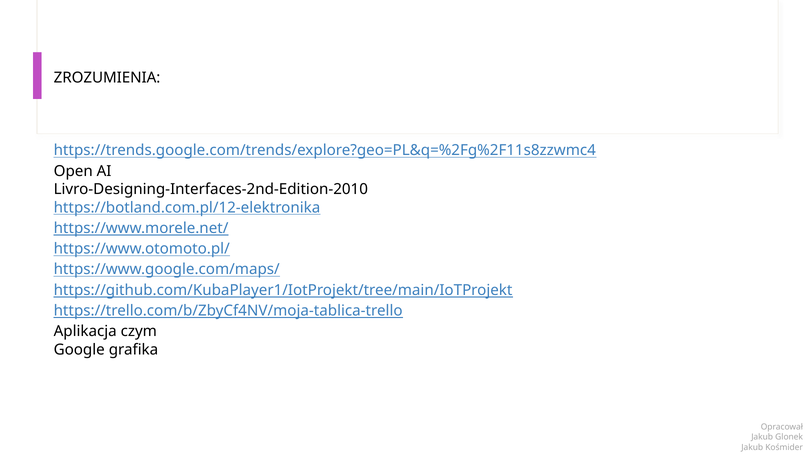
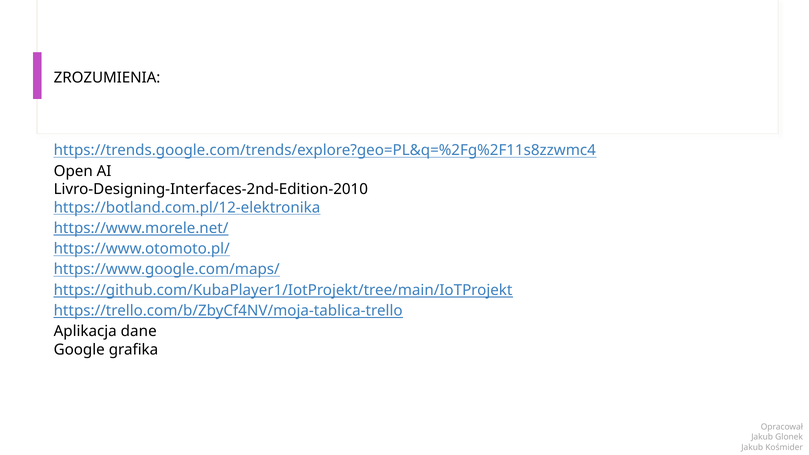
czym: czym -> dane
